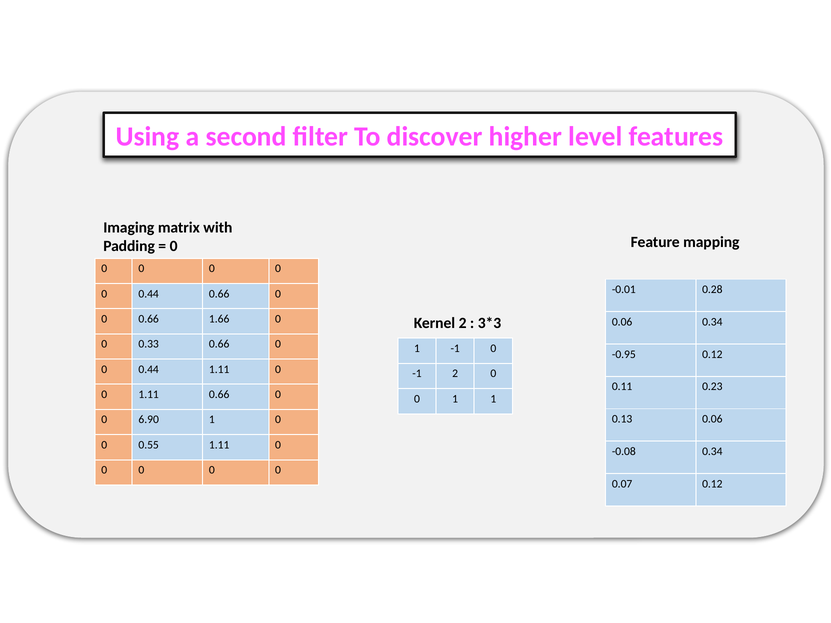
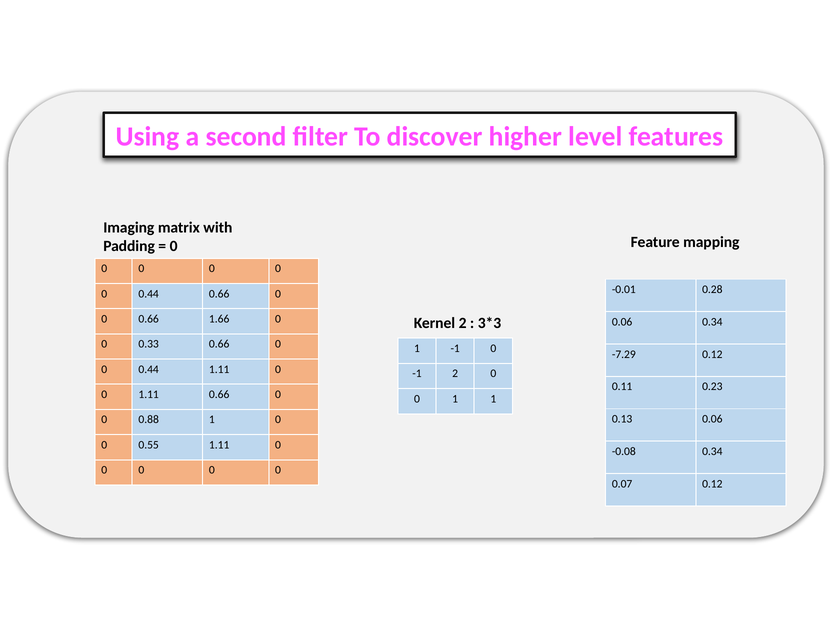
-0.95: -0.95 -> -7.29
6.90: 6.90 -> 0.88
